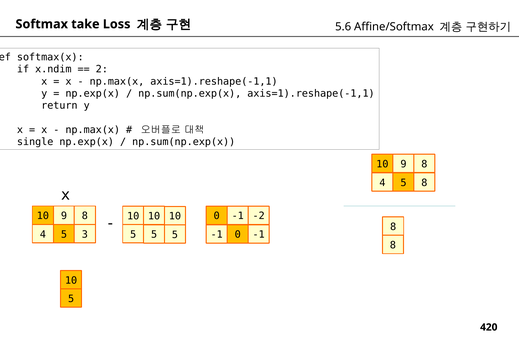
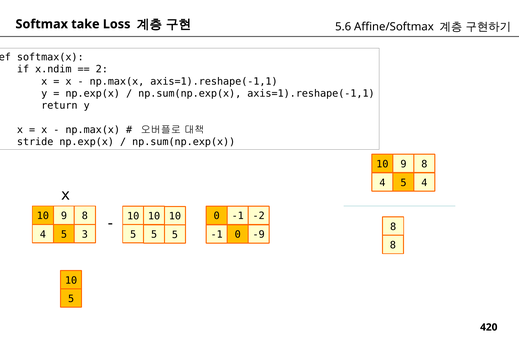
single: single -> stride
5 8: 8 -> 4
-1 0 -1: -1 -> -9
